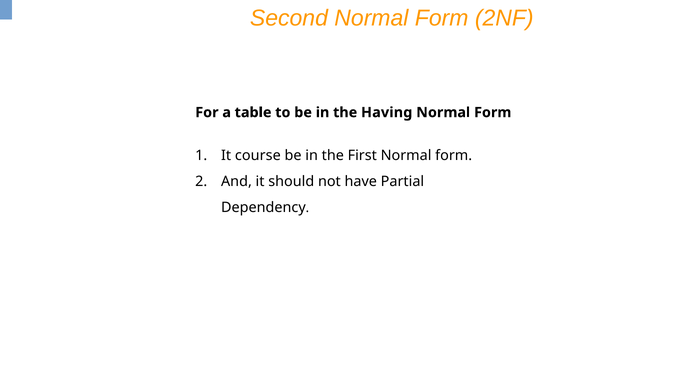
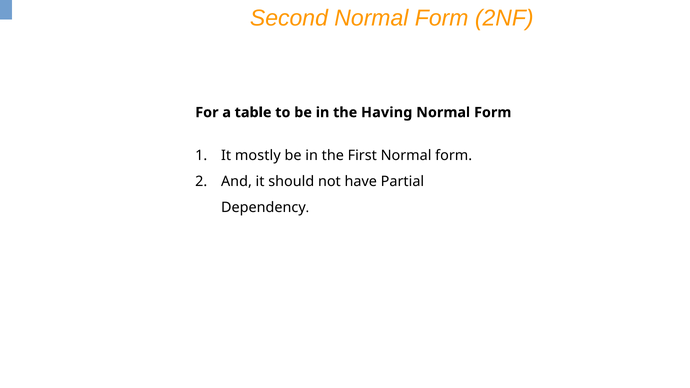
course: course -> mostly
